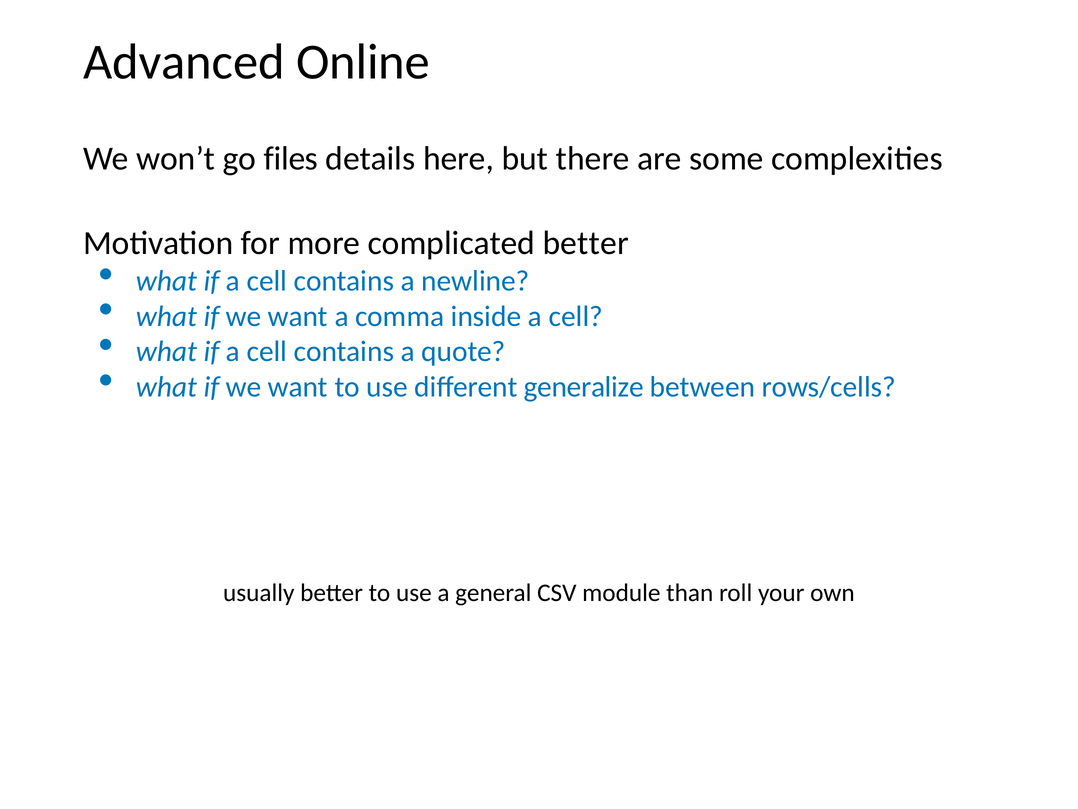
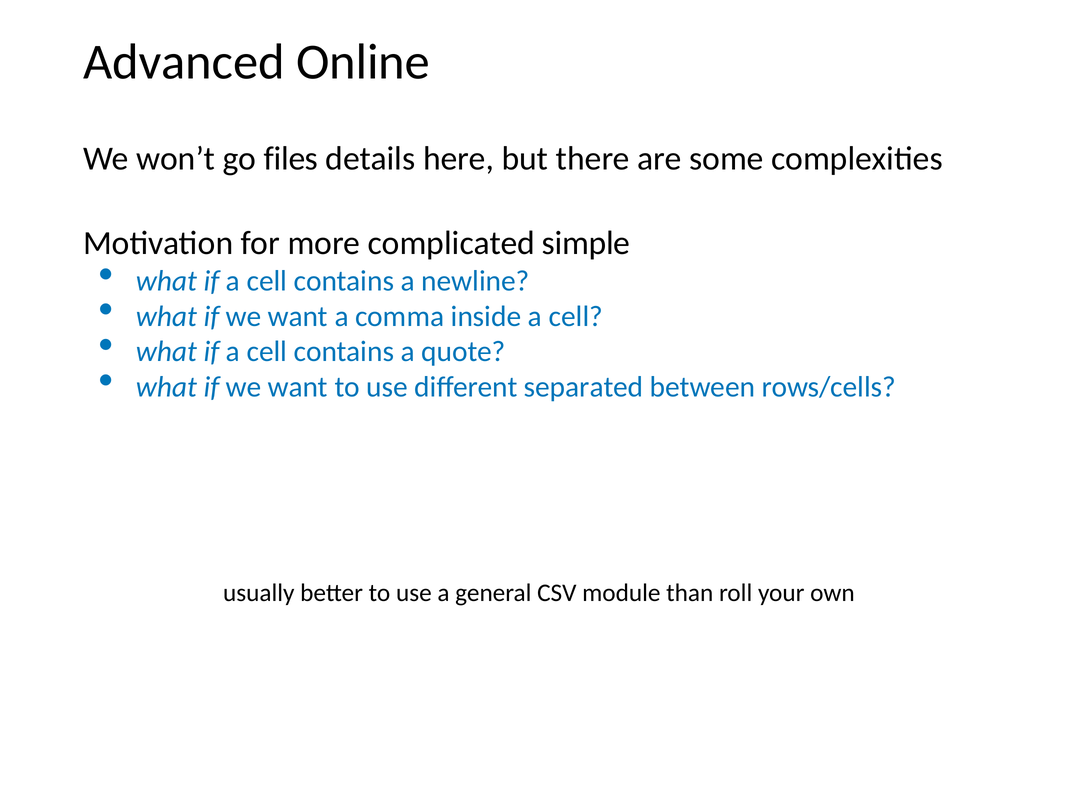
complicated better: better -> simple
generalize: generalize -> separated
